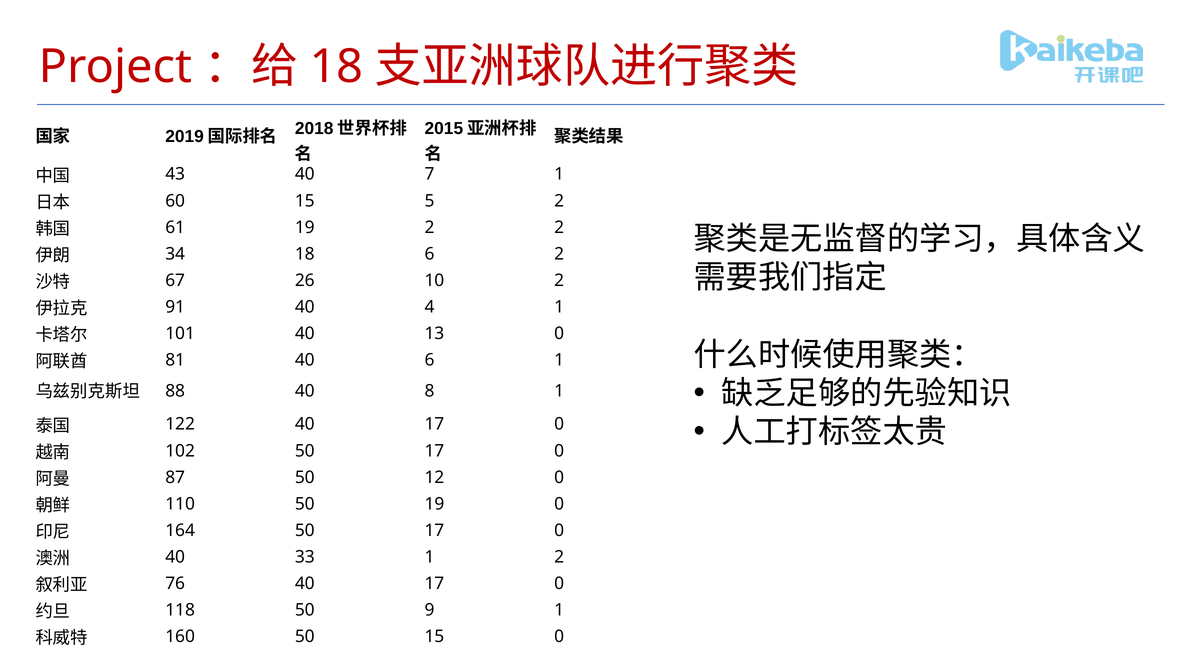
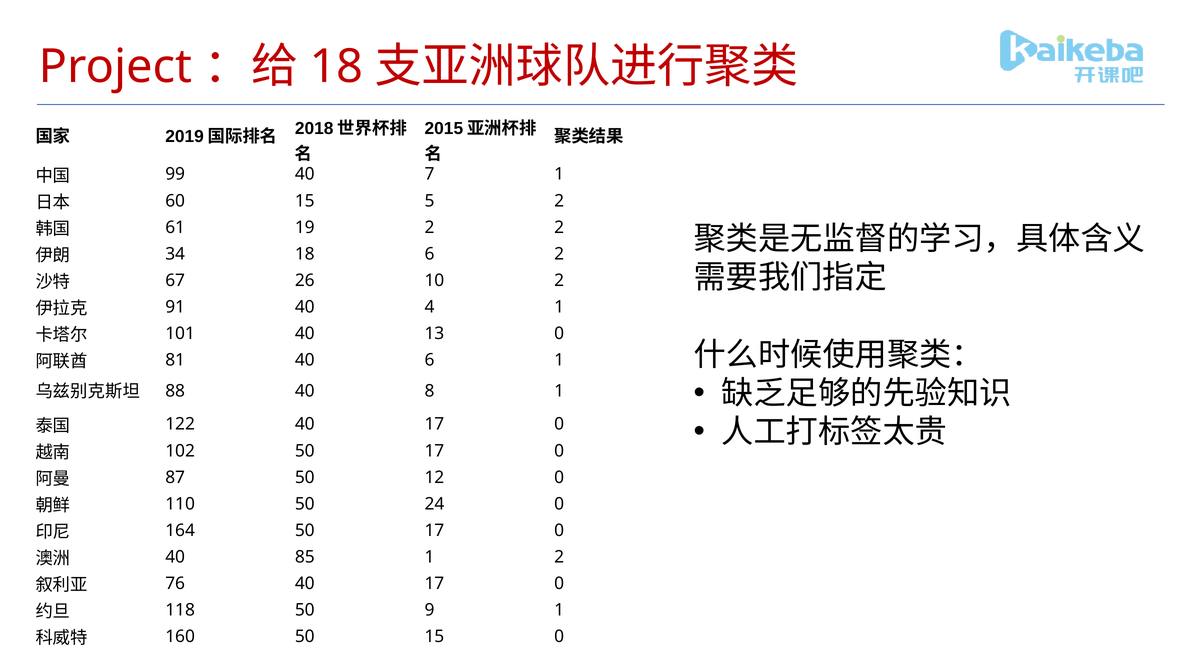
43: 43 -> 99
50 19: 19 -> 24
33: 33 -> 85
